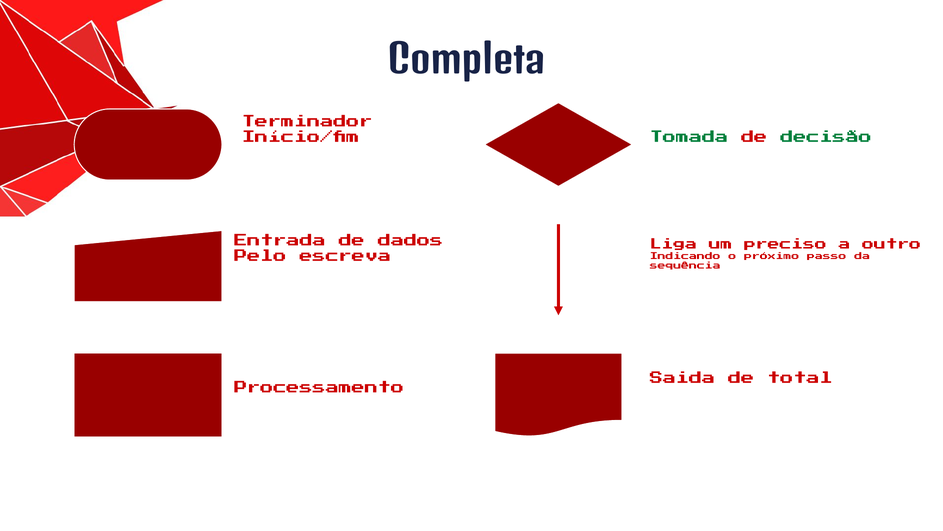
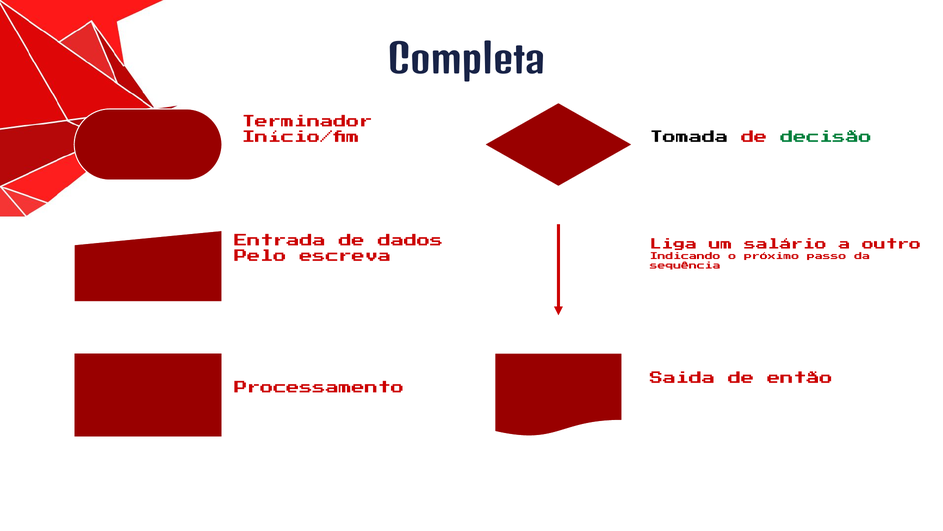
Tomada colour: green -> black
preciso: preciso -> salário
total: total -> então
